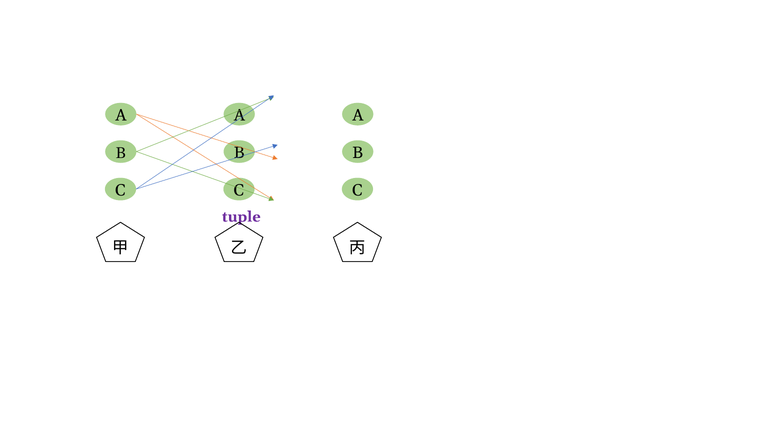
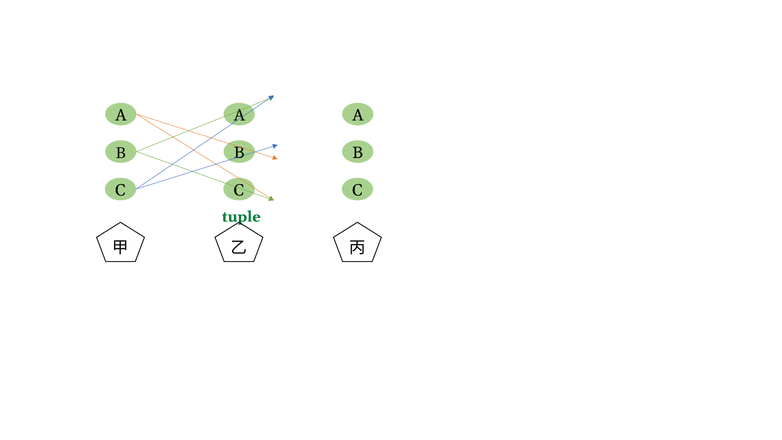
tuple at (241, 217) colour: purple -> green
